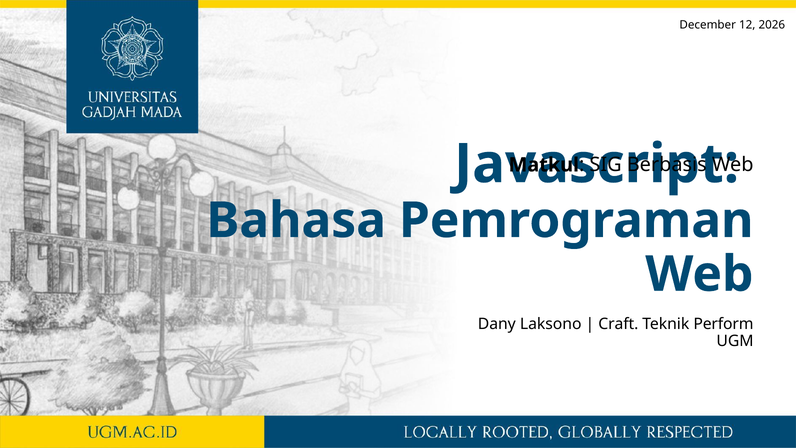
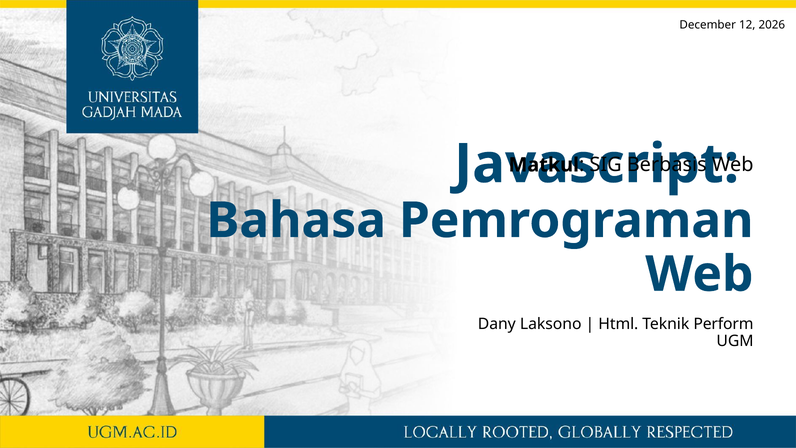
Craft: Craft -> Html
